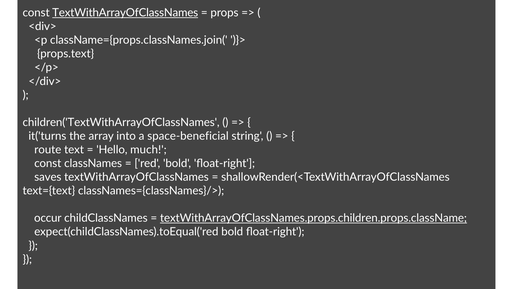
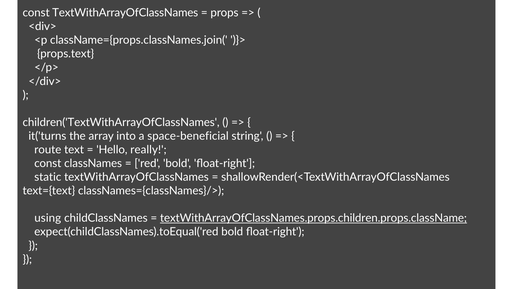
TextWithArrayOfClassNames at (125, 13) underline: present -> none
much: much -> really
saves: saves -> static
occur: occur -> using
